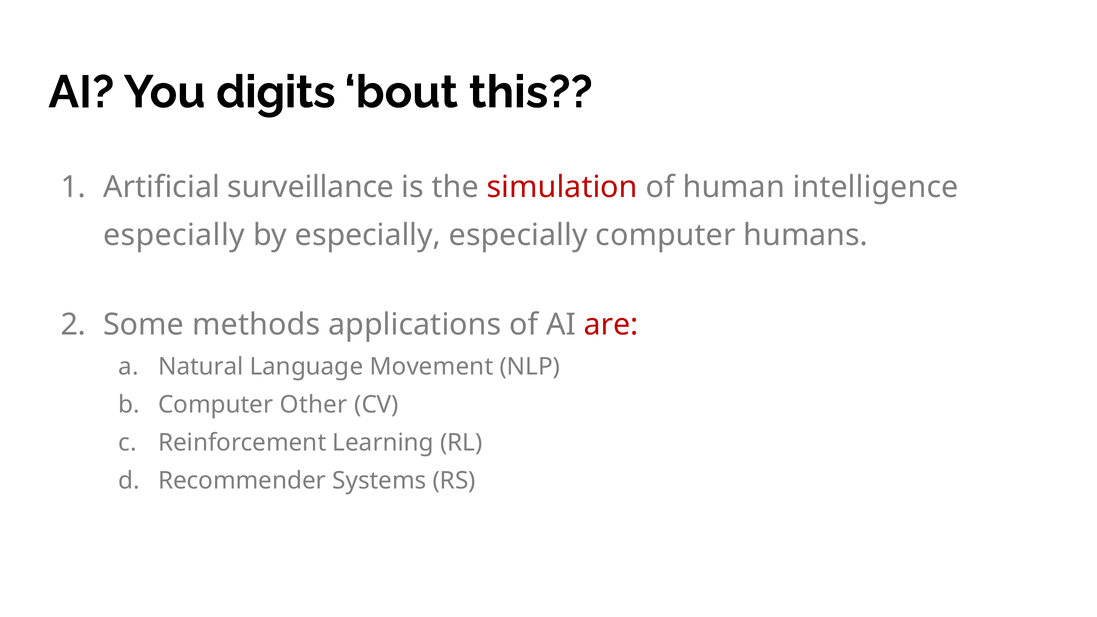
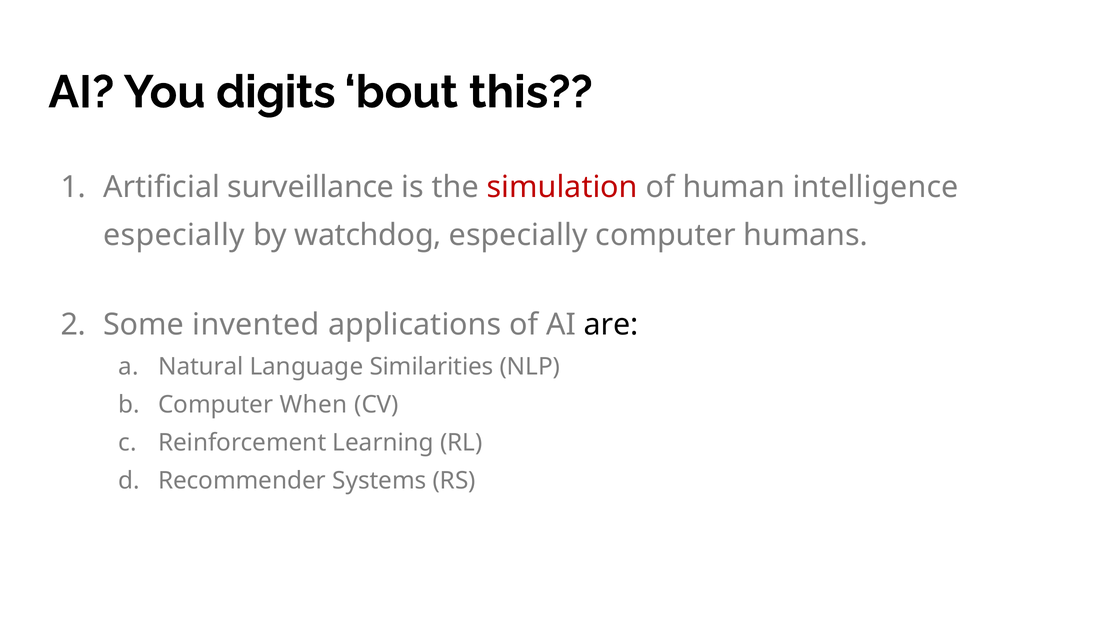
by especially: especially -> watchdog
methods: methods -> invented
are colour: red -> black
Movement: Movement -> Similarities
Other: Other -> When
